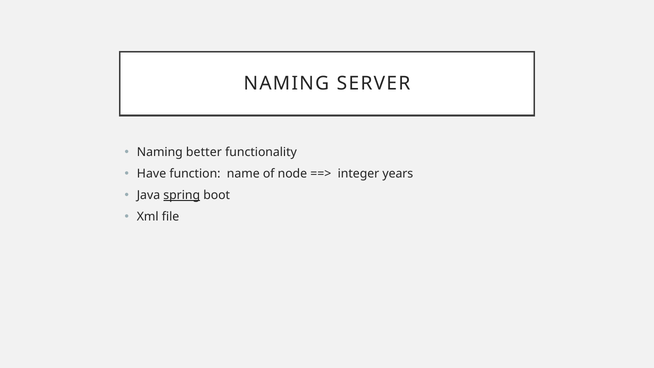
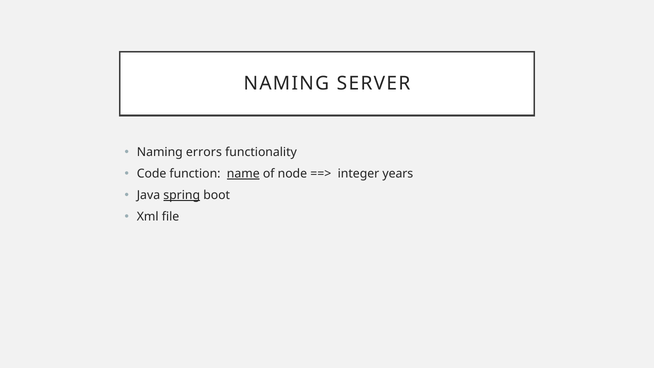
better: better -> errors
Have: Have -> Code
name underline: none -> present
